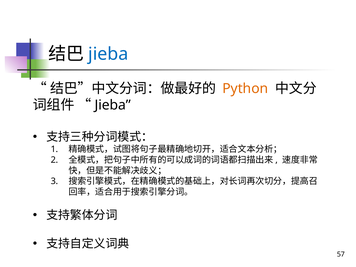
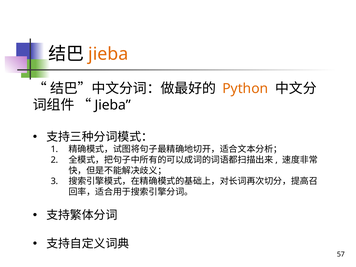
jieba at (108, 54) colour: blue -> orange
